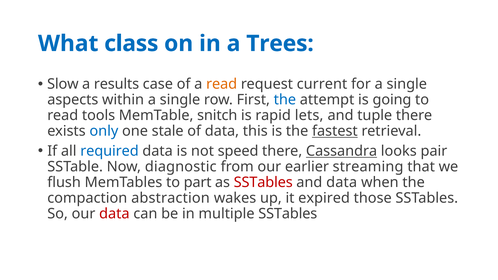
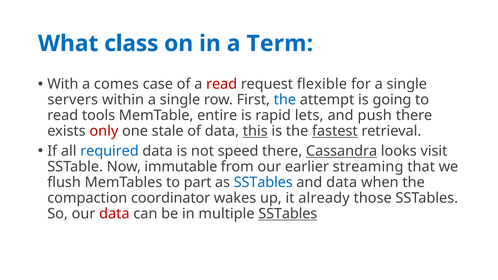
Trees: Trees -> Term
Slow: Slow -> With
results: results -> comes
read at (222, 84) colour: orange -> red
current: current -> flexible
aspects: aspects -> servers
snitch: snitch -> entire
tuple: tuple -> push
only colour: blue -> red
this underline: none -> present
pair: pair -> visit
diagnostic: diagnostic -> immutable
SSTables at (263, 182) colour: red -> blue
abstraction: abstraction -> coordinator
expired: expired -> already
SSTables at (288, 214) underline: none -> present
